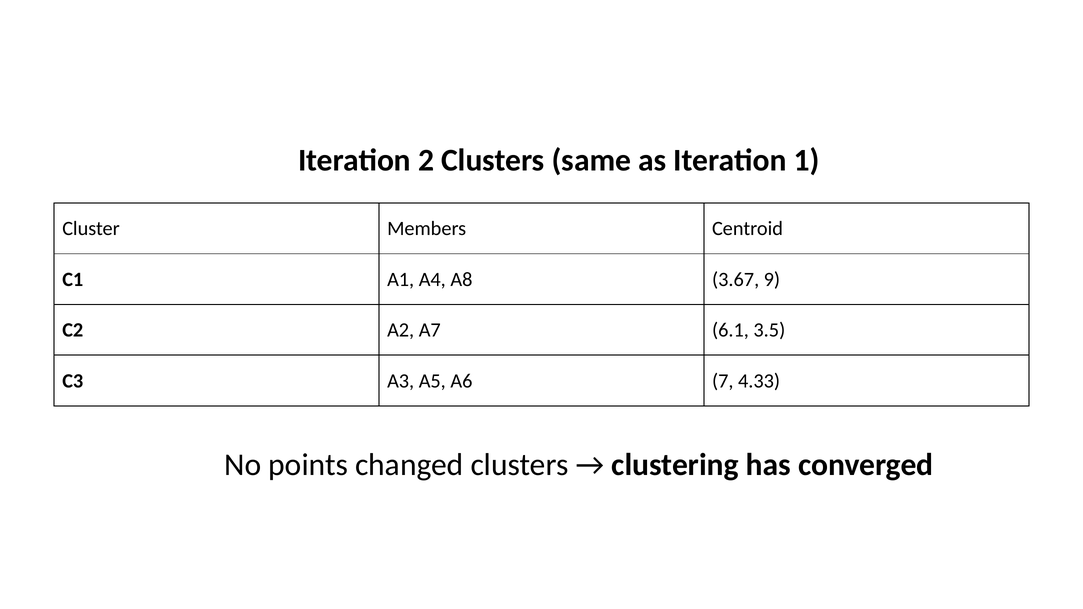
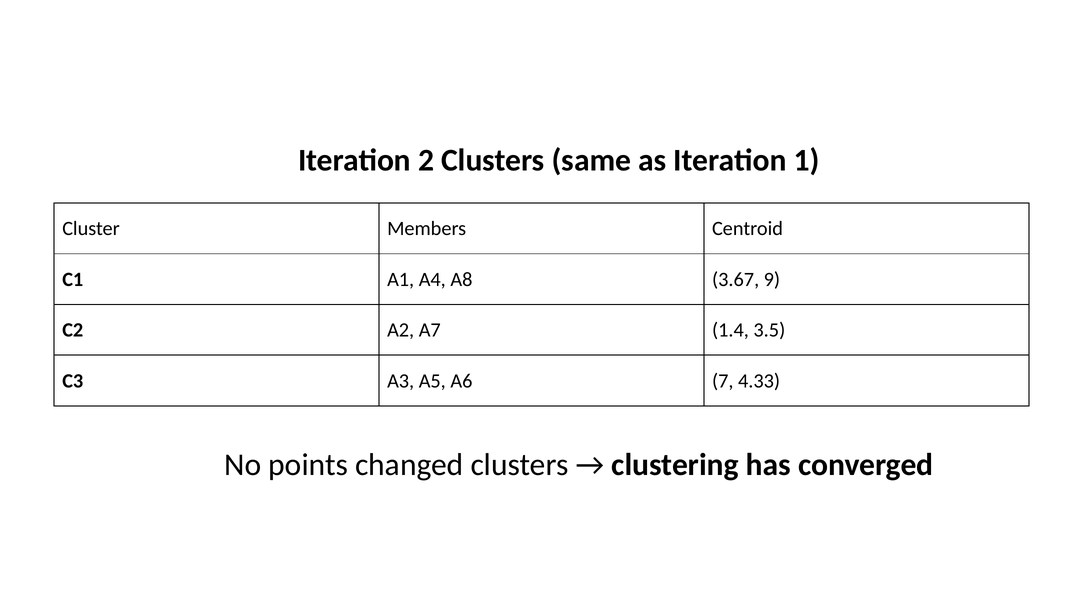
6.1: 6.1 -> 1.4
